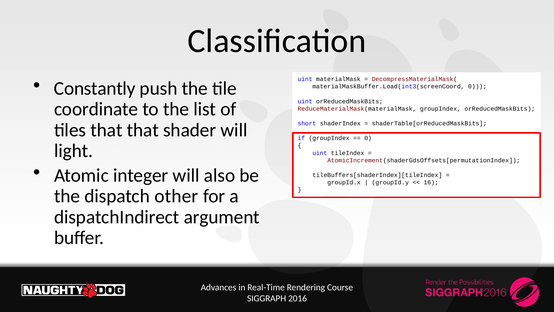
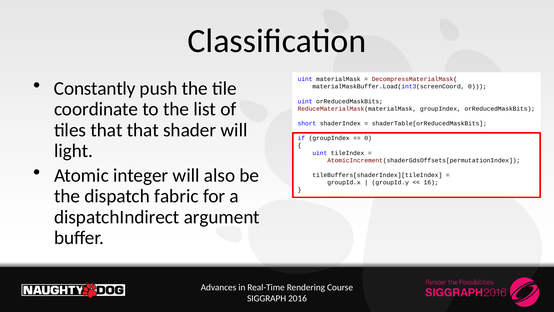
other: other -> fabric
